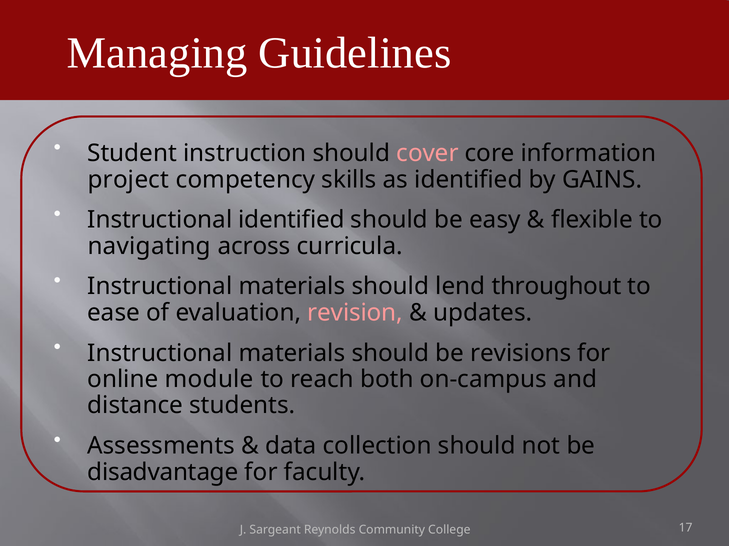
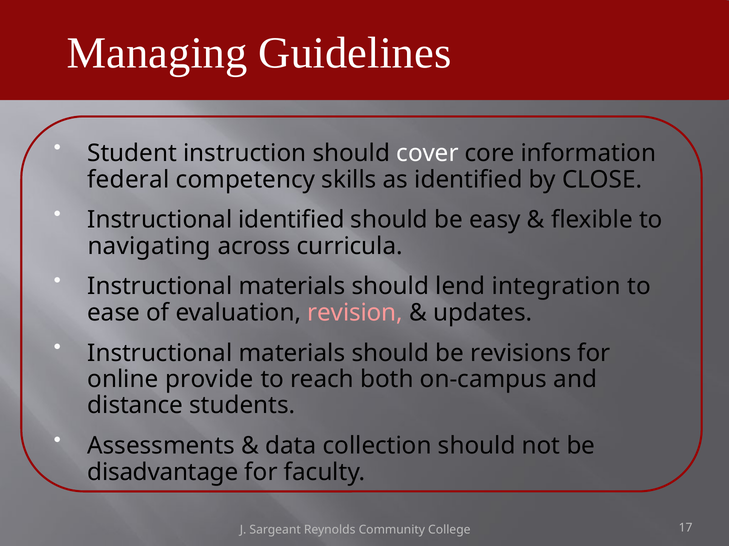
cover colour: pink -> white
project: project -> federal
GAINS: GAINS -> CLOSE
throughout: throughout -> integration
module: module -> provide
